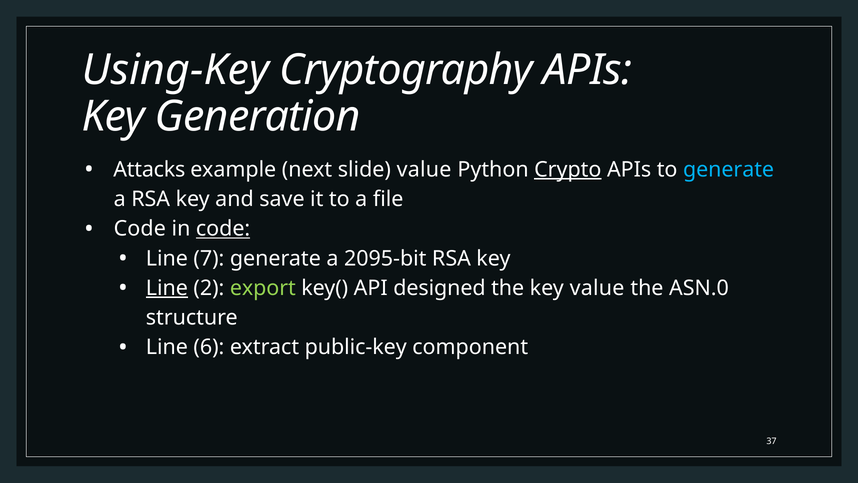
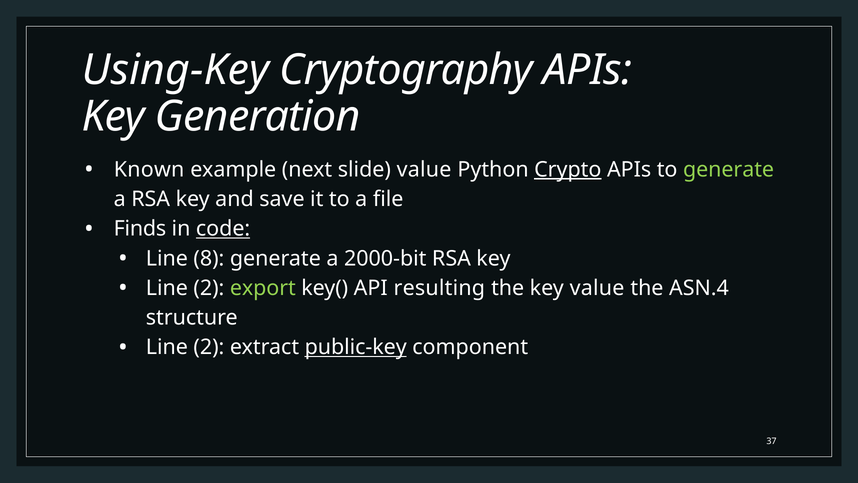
Attacks: Attacks -> Known
generate at (729, 169) colour: light blue -> light green
Code at (140, 229): Code -> Finds
7: 7 -> 8
2095-bit: 2095-bit -> 2000-bit
Line at (167, 288) underline: present -> none
designed: designed -> resulting
ASN.0: ASN.0 -> ASN.4
6 at (209, 347): 6 -> 2
public-key underline: none -> present
